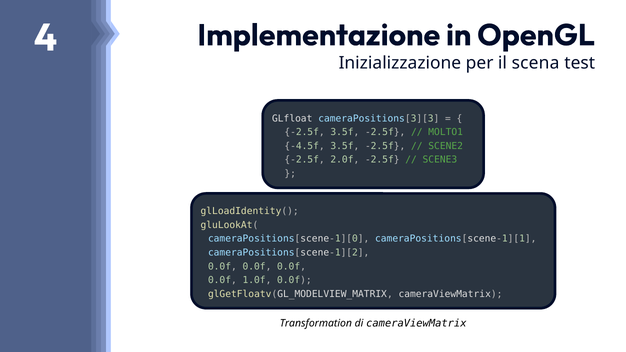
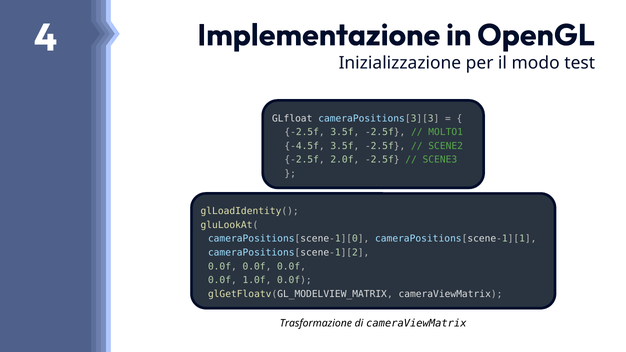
scena: scena -> modo
Transformation: Transformation -> Trasformazione
